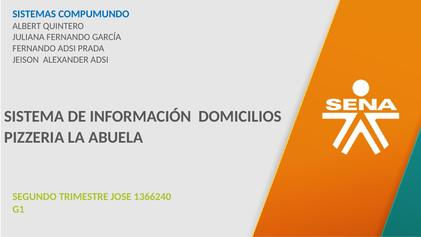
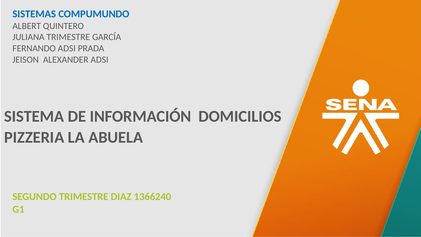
JULIANA FERNANDO: FERNANDO -> TRIMESTRE
JOSE: JOSE -> DIAZ
